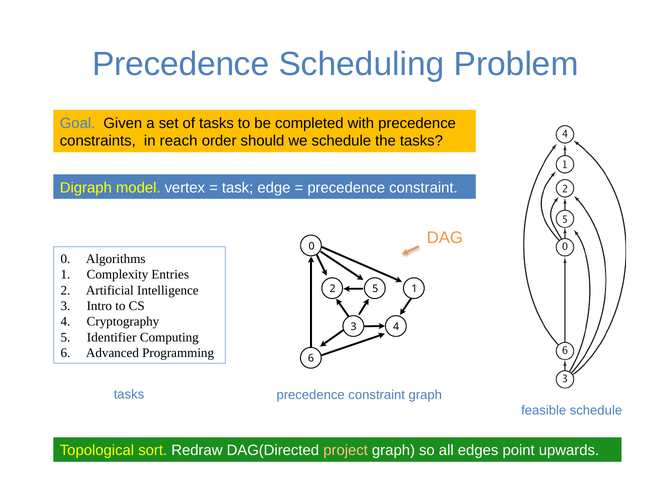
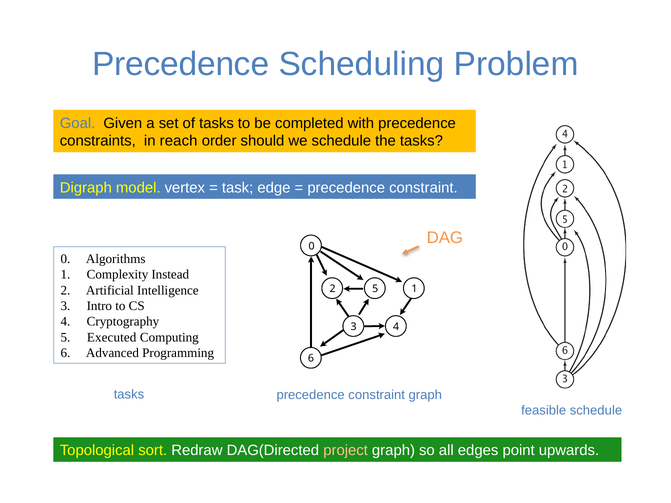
Entries: Entries -> Instead
Identifier: Identifier -> Executed
